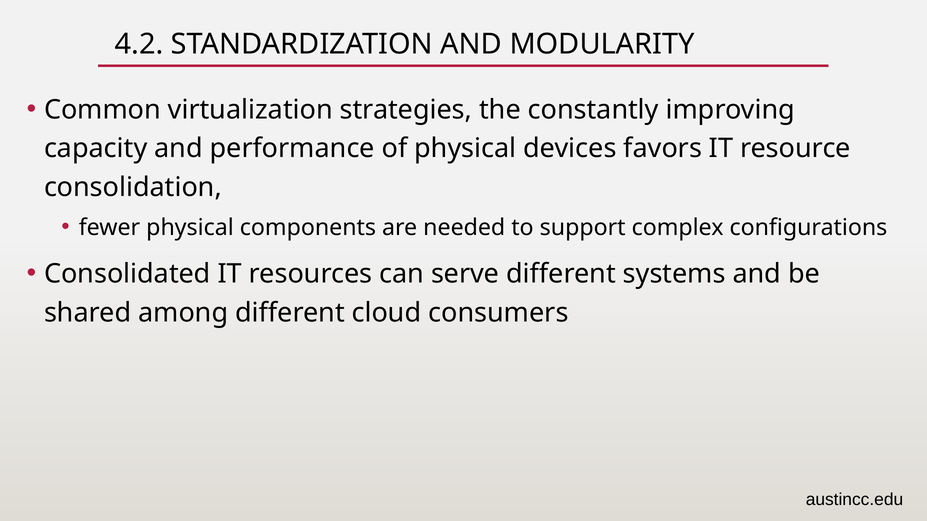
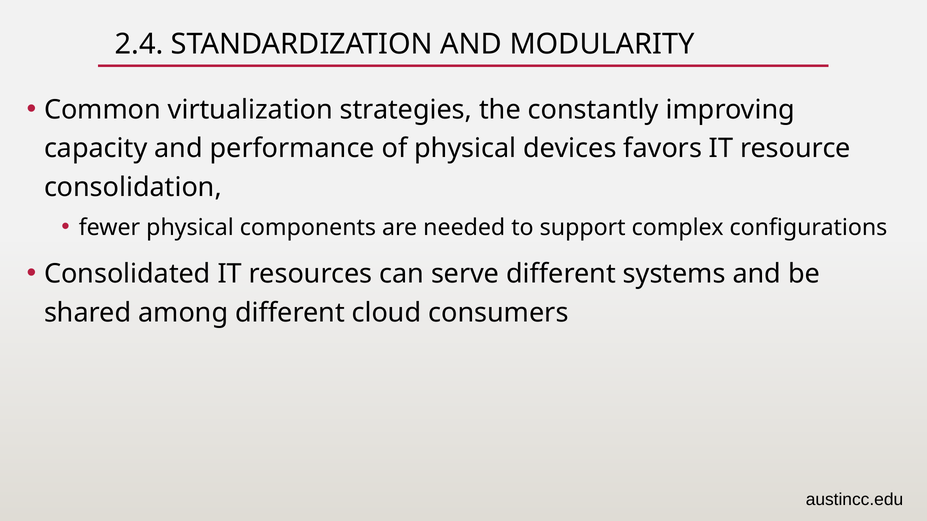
4.2: 4.2 -> 2.4
